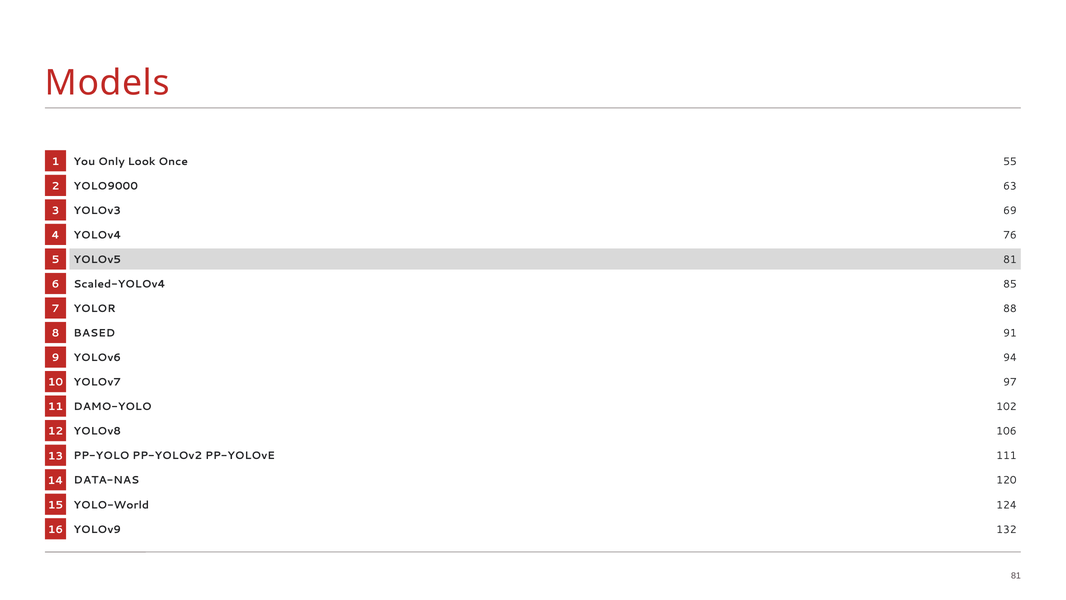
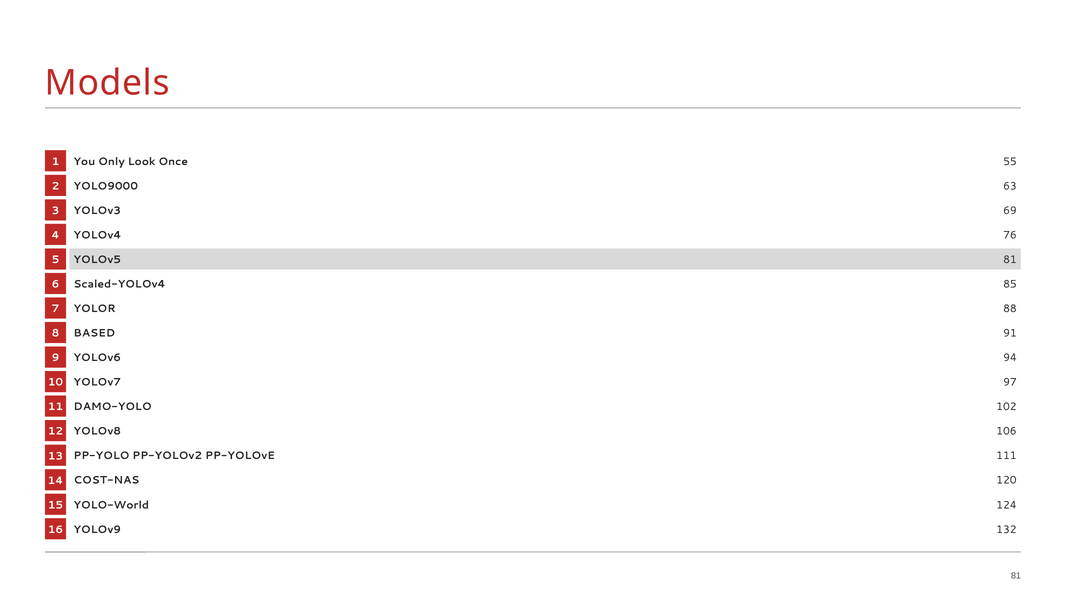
DATA-NAS: DATA-NAS -> COST-NAS
